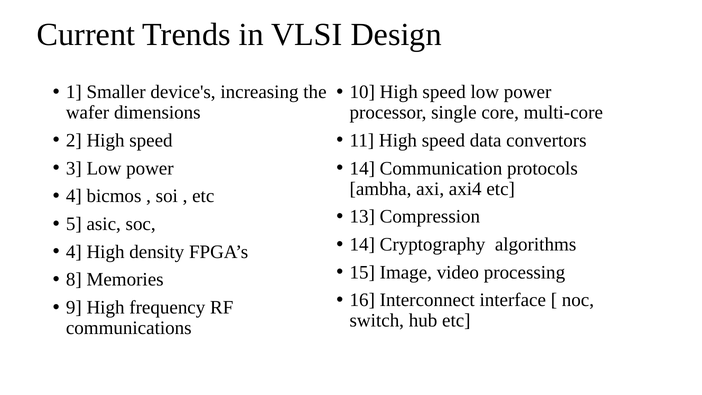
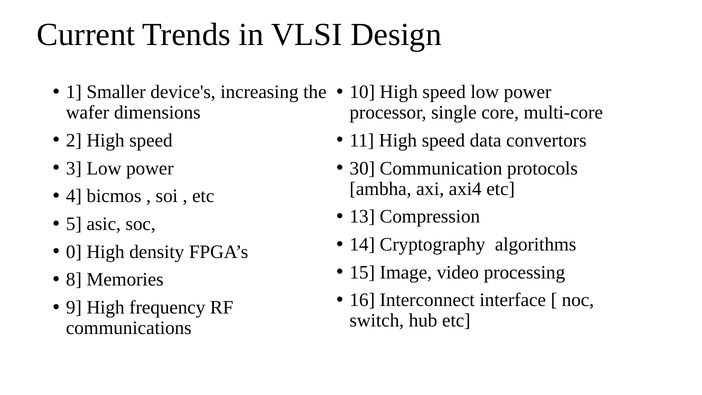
14 at (362, 168): 14 -> 30
4 at (74, 252): 4 -> 0
